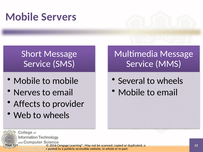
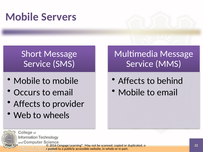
Several at (132, 81): Several -> Affects
wheels at (170, 81): wheels -> behind
Nerves: Nerves -> Occurs
